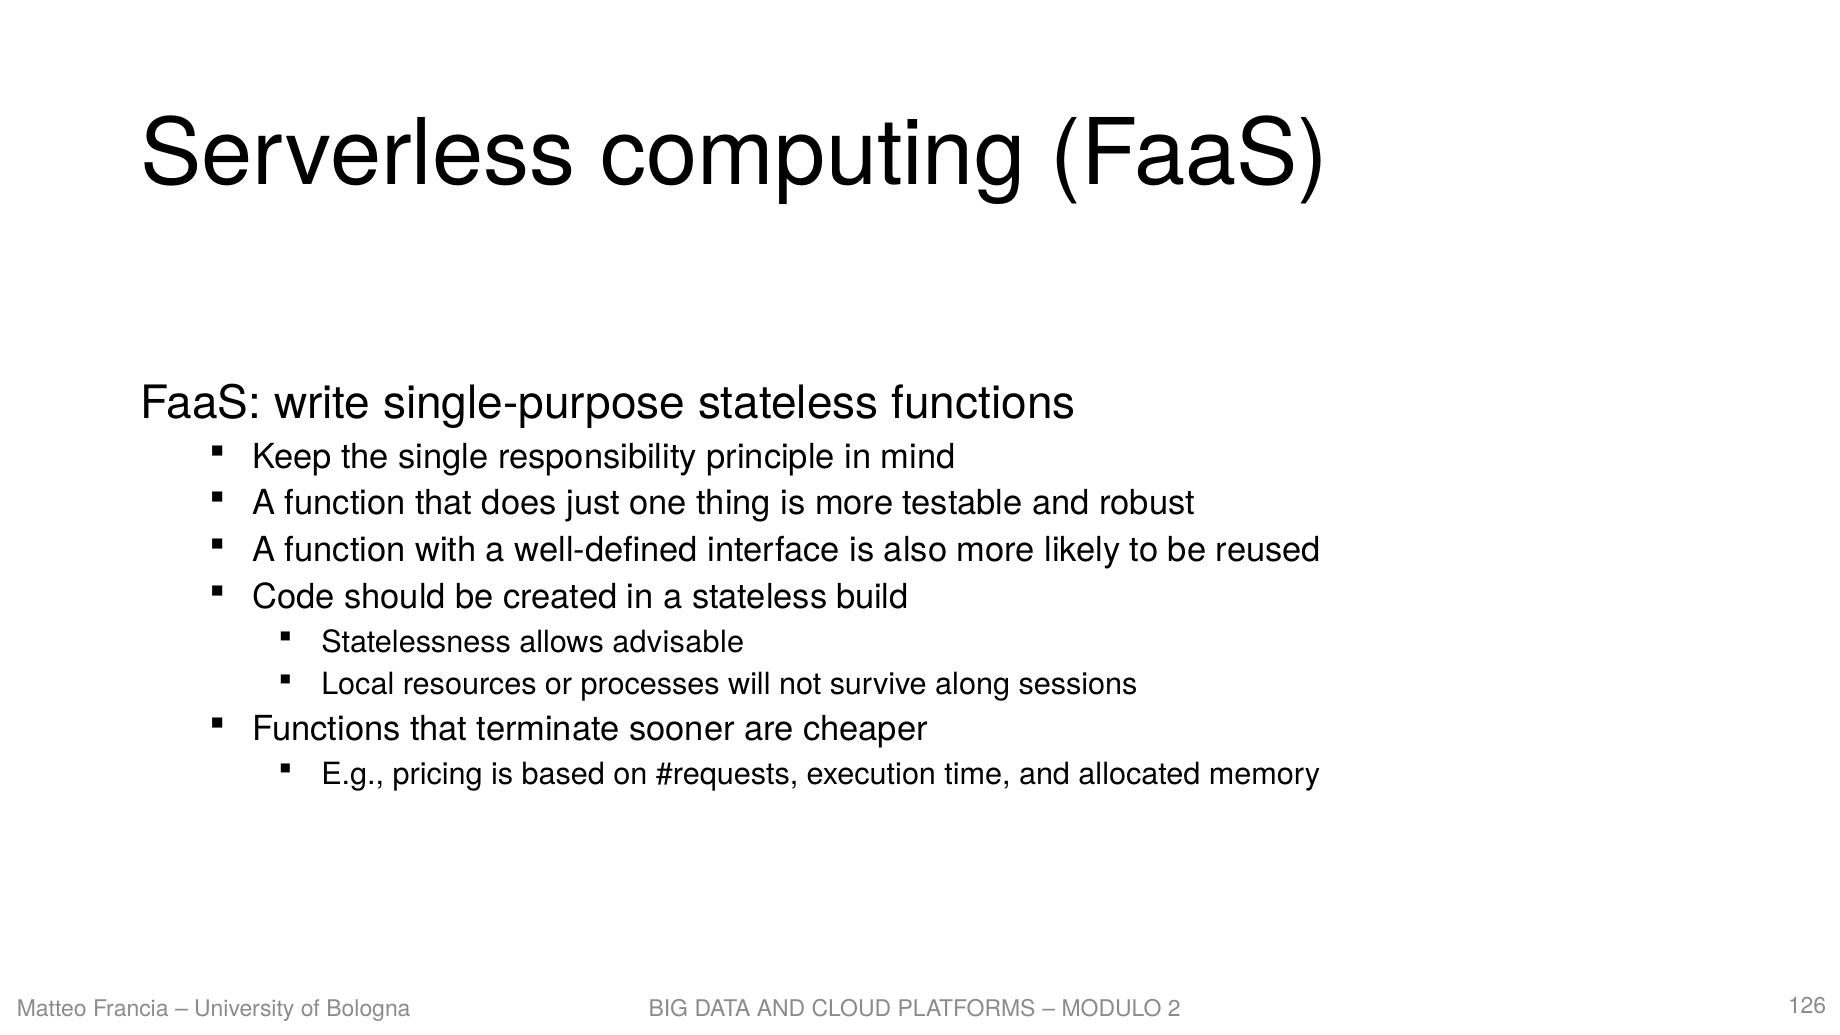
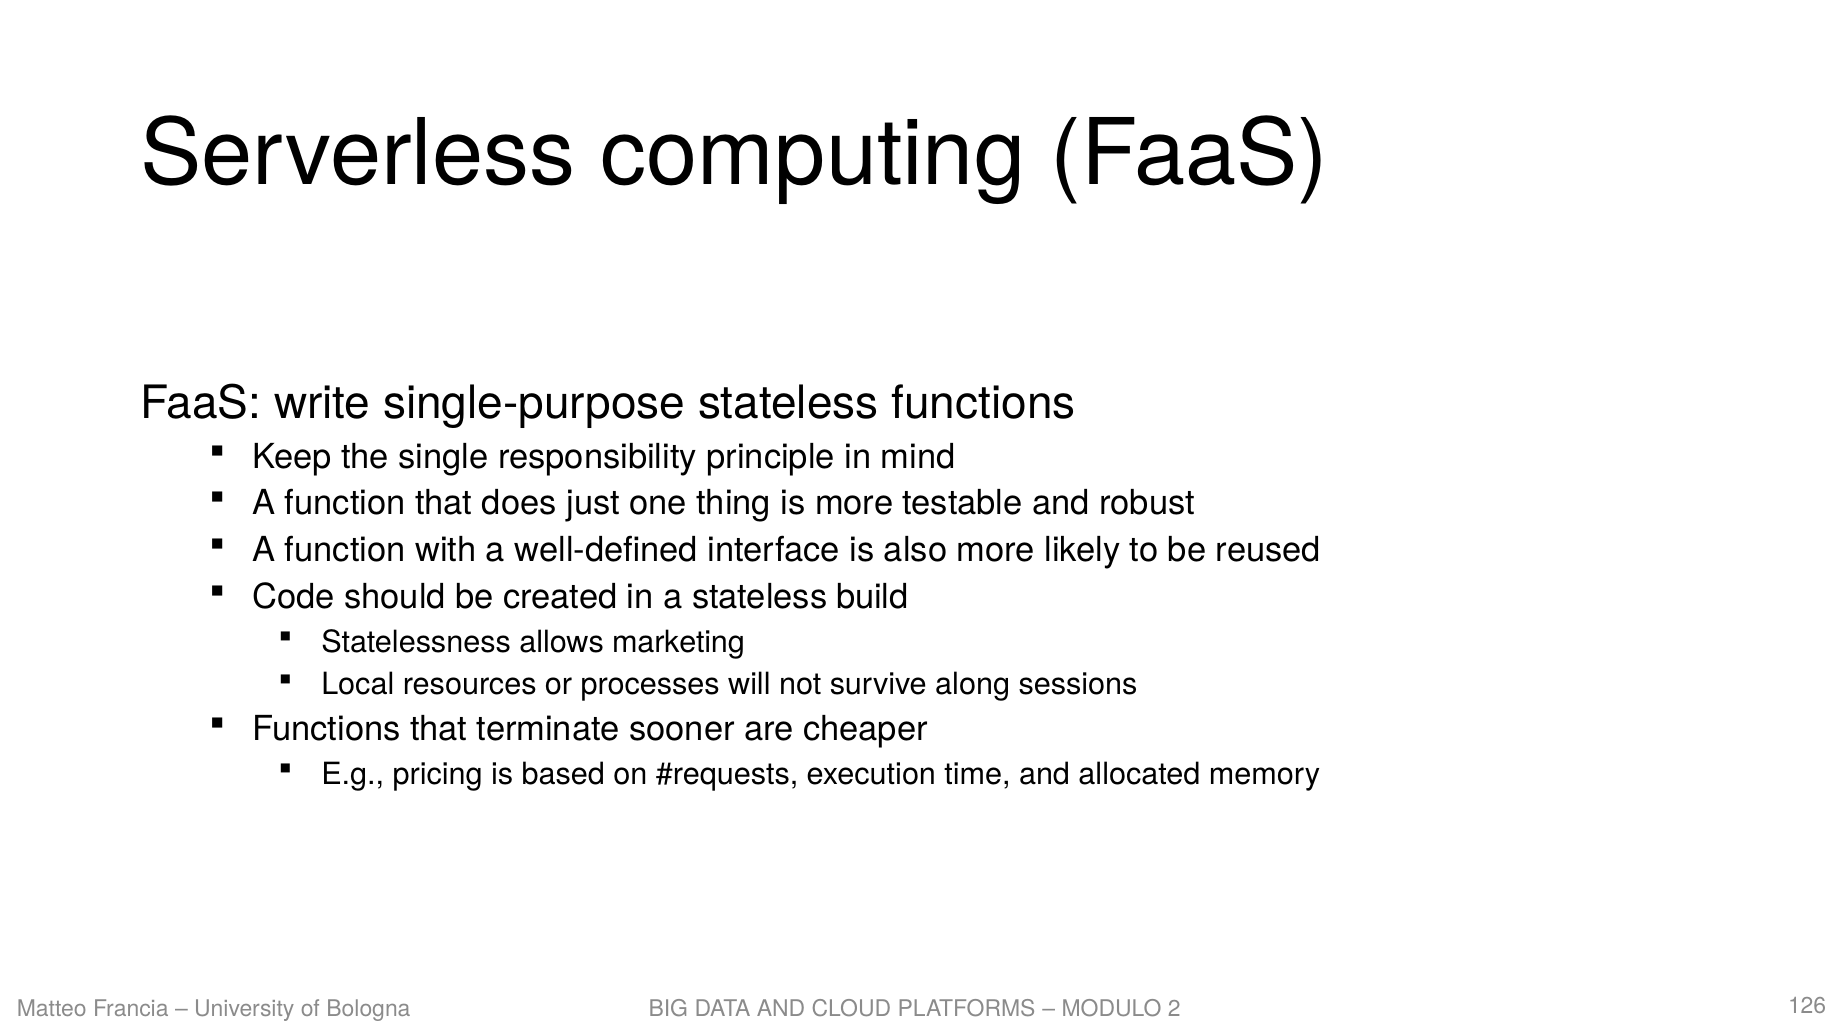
advisable: advisable -> marketing
